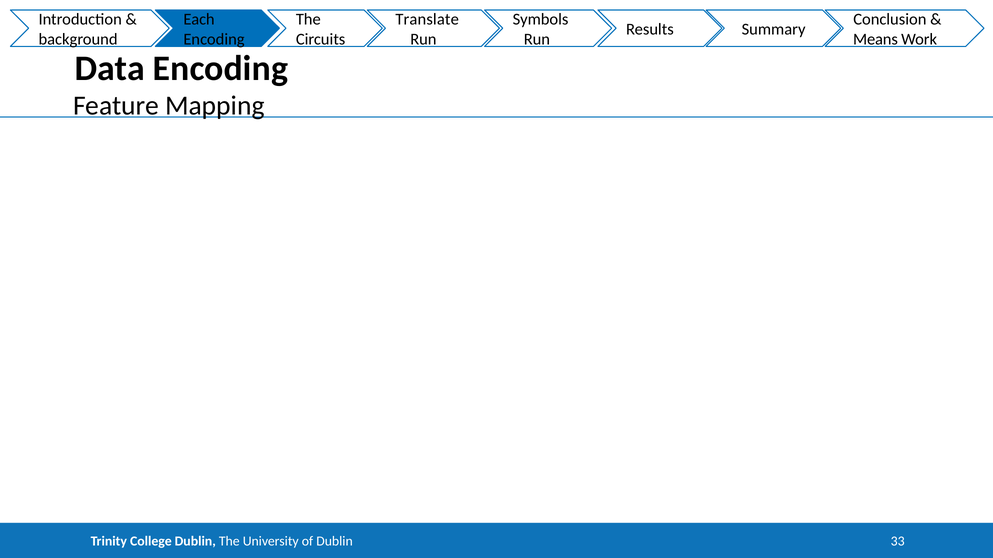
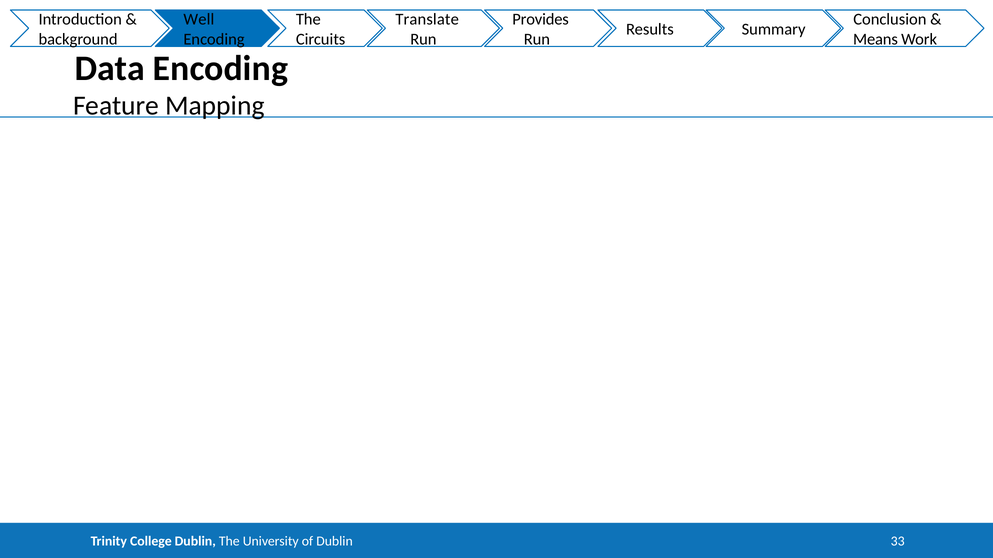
Each: Each -> Well
Symbols: Symbols -> Provides
